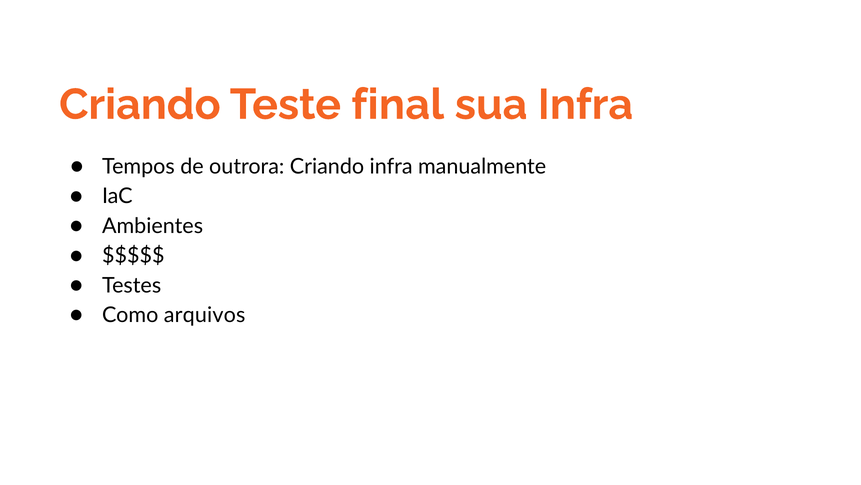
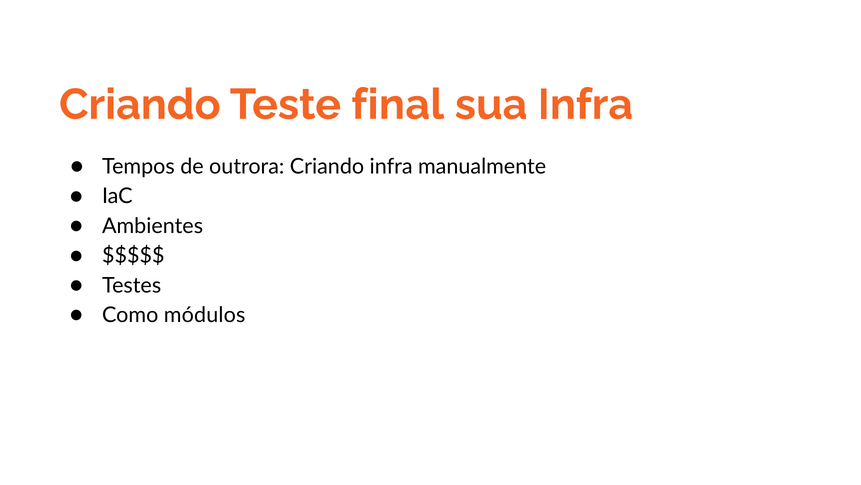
arquivos: arquivos -> módulos
